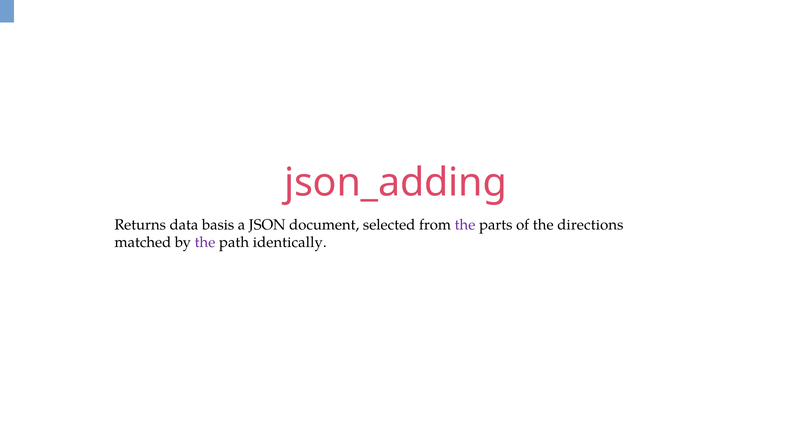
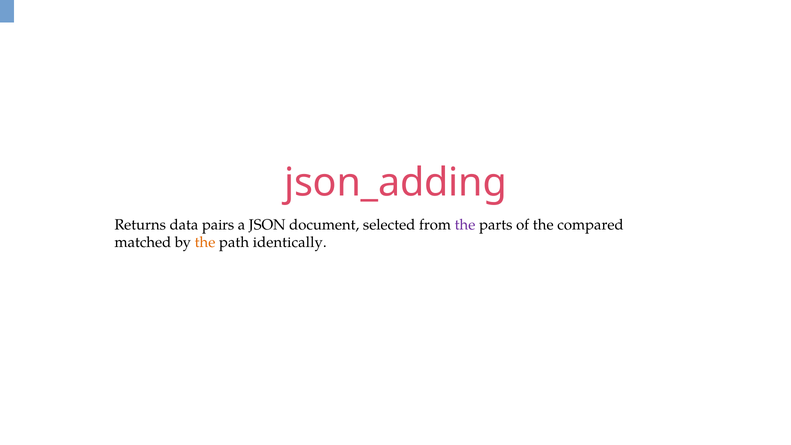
basis: basis -> pairs
directions: directions -> compared
the at (205, 243) colour: purple -> orange
